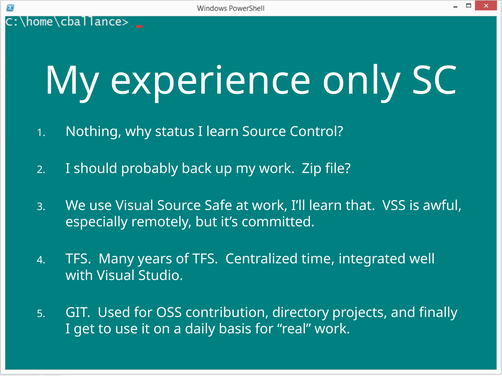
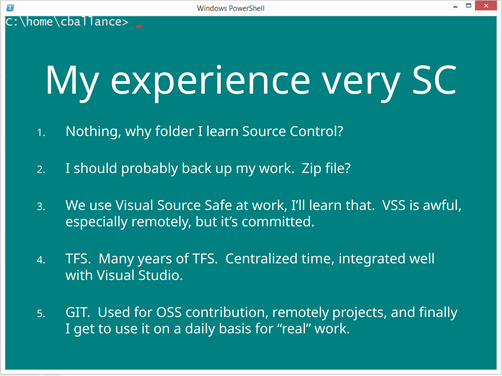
only: only -> very
status: status -> folder
contribution directory: directory -> remotely
